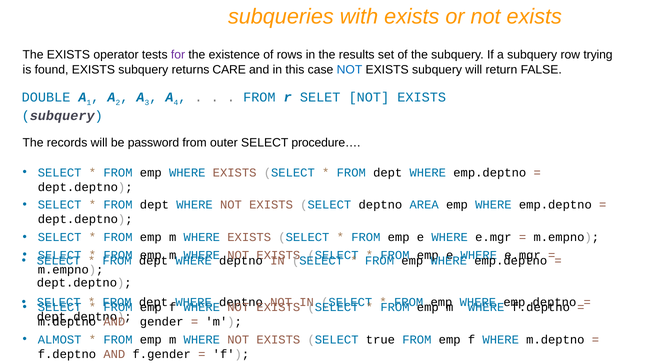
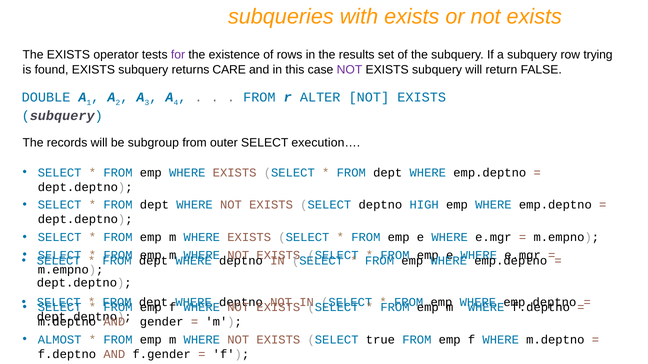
NOT at (350, 70) colour: blue -> purple
SELET: SELET -> ALTER
password: password -> subgroup
procedure…: procedure… -> execution…
AREA: AREA -> HIGH
